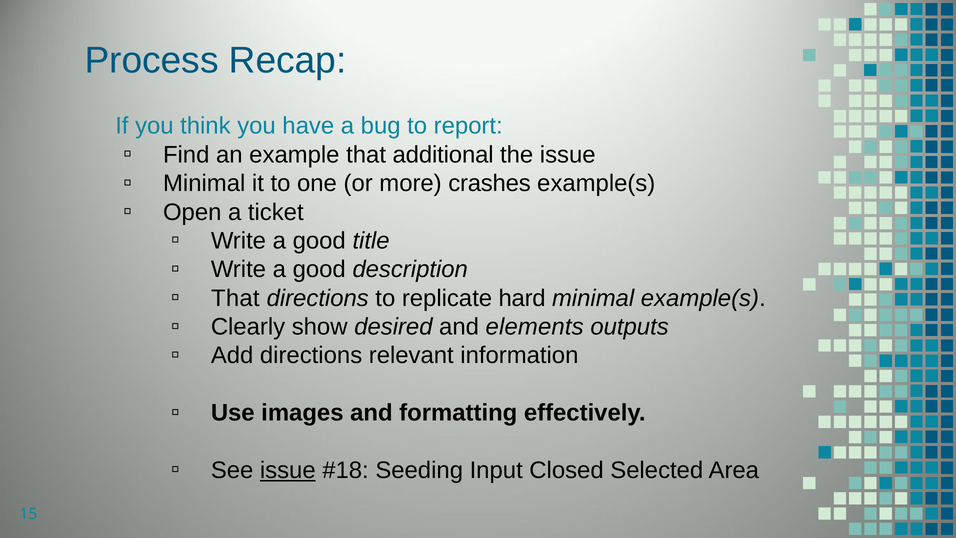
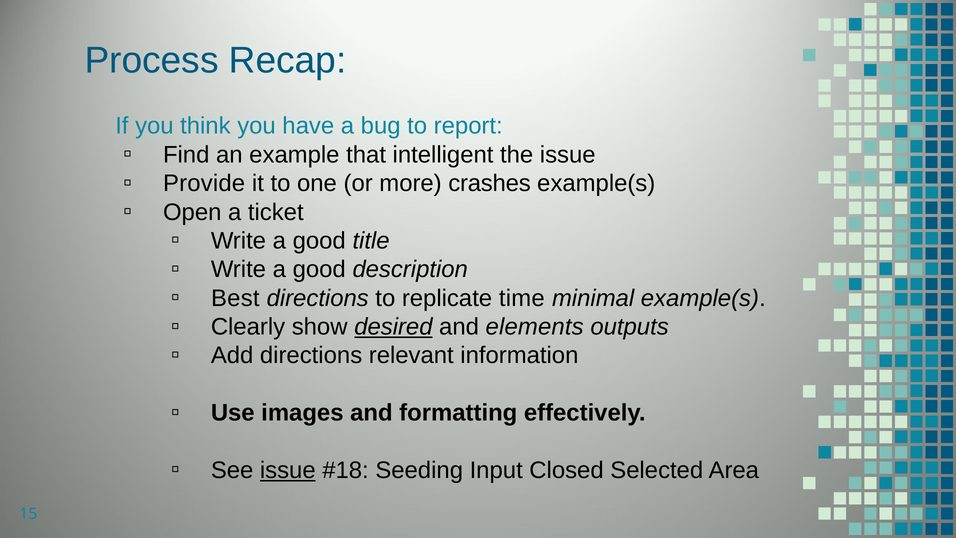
additional: additional -> intelligent
Minimal at (204, 183): Minimal -> Provide
That at (235, 298): That -> Best
hard: hard -> time
desired underline: none -> present
